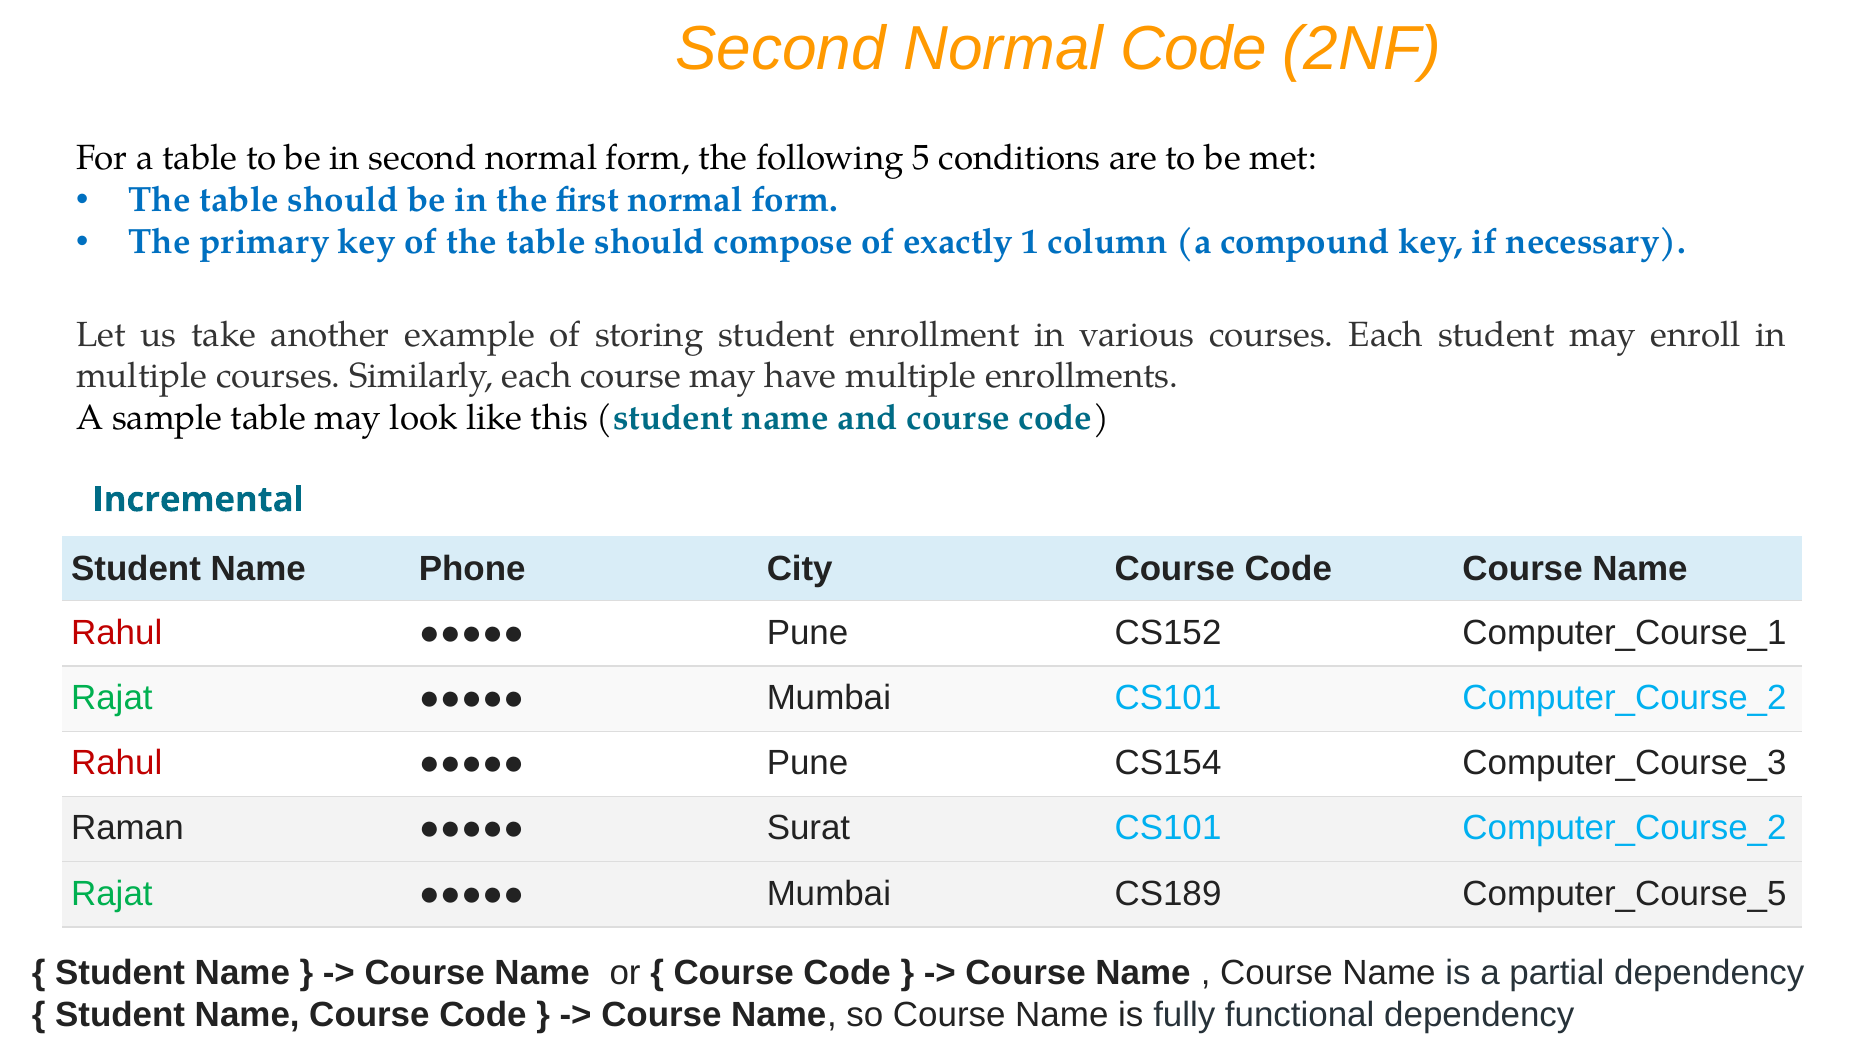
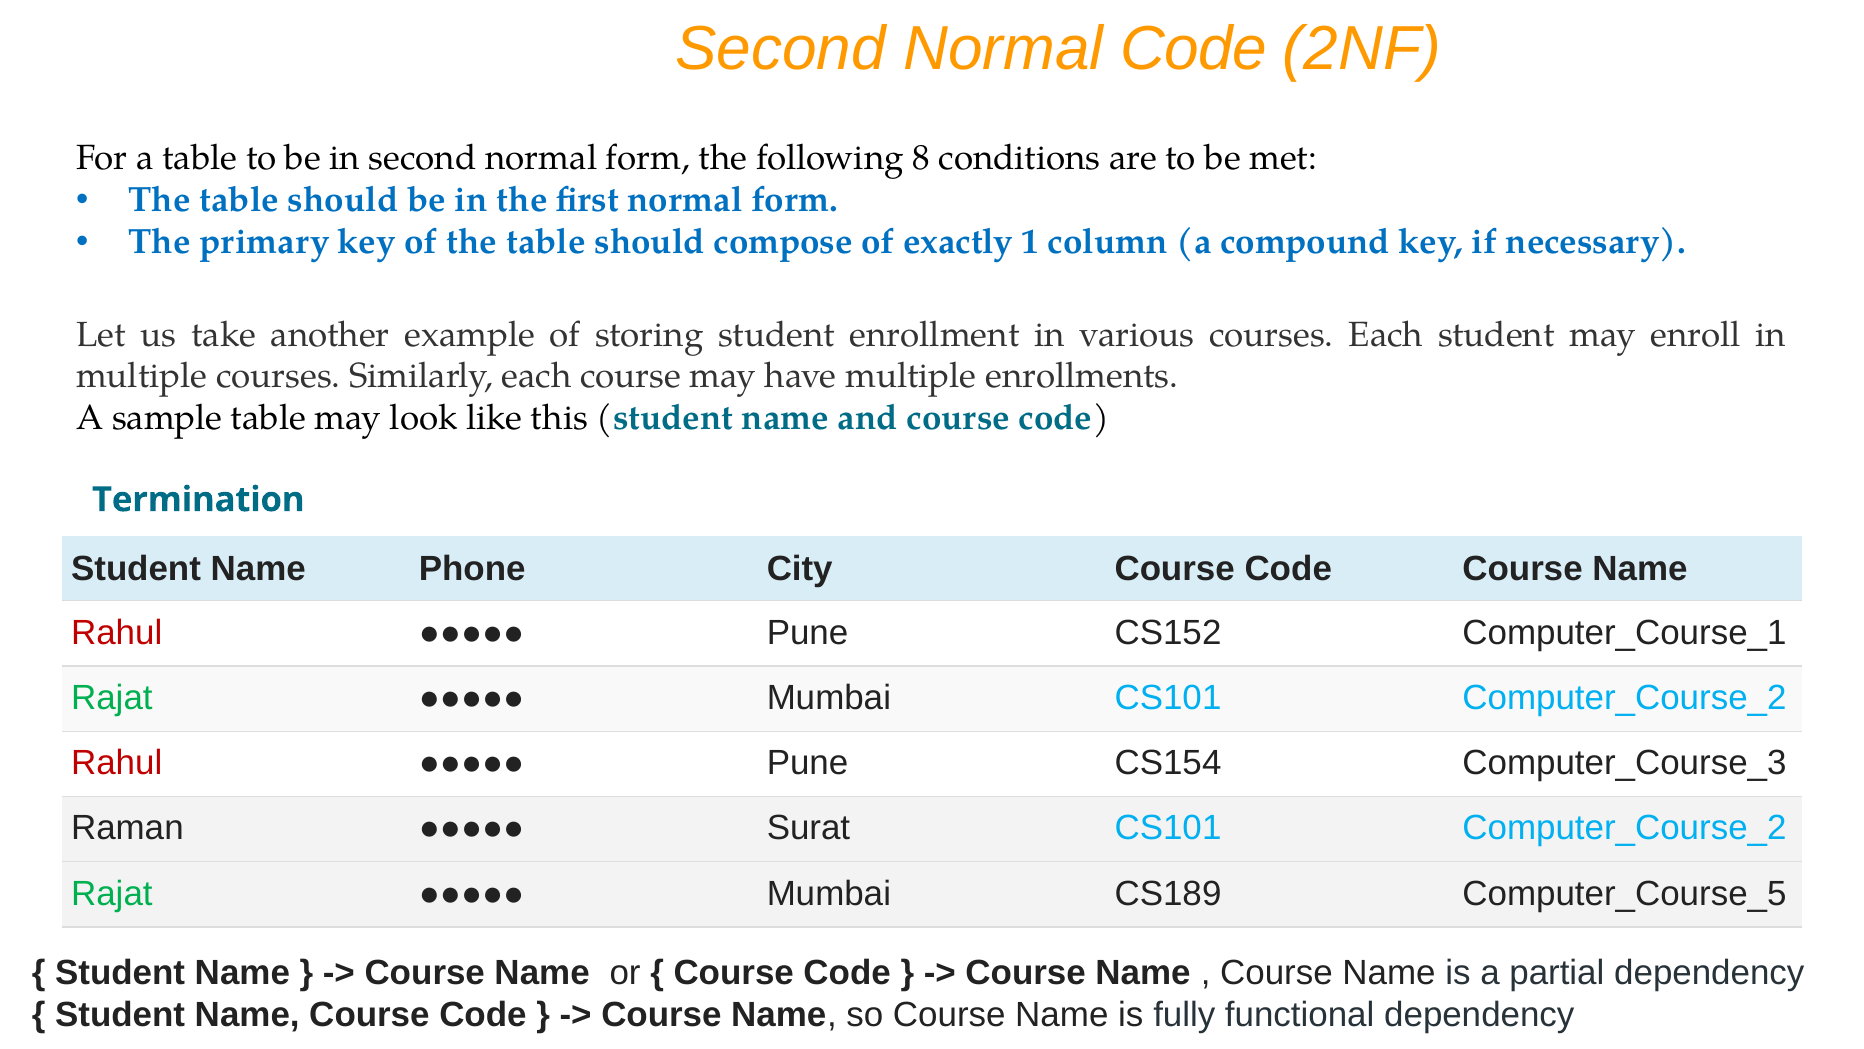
5: 5 -> 8
Incremental: Incremental -> Termination
